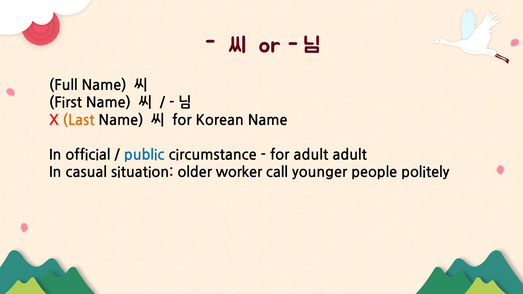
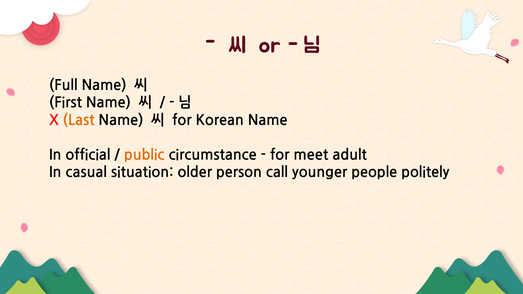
public colour: blue -> orange
for adult: adult -> meet
worker: worker -> person
